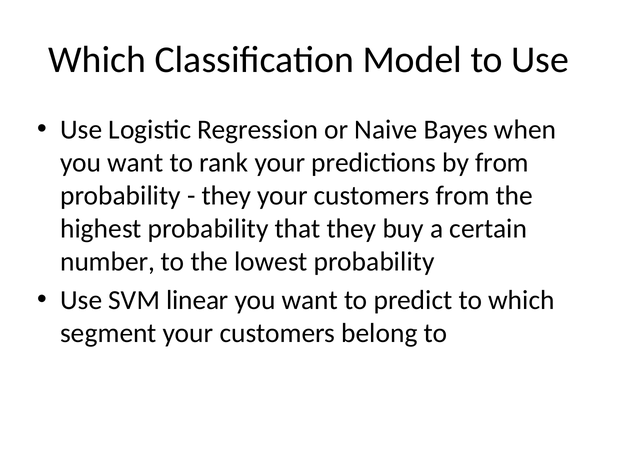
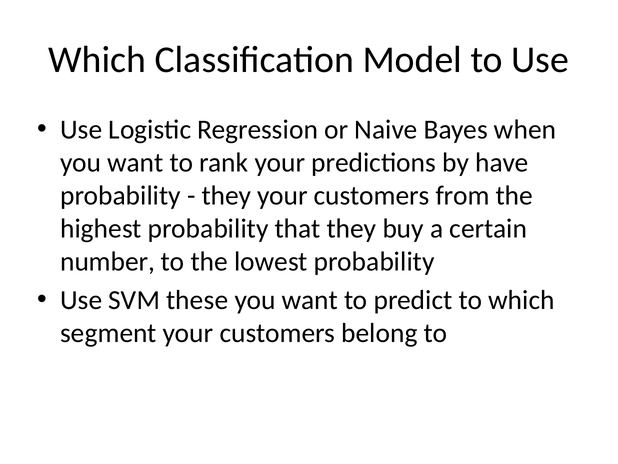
by from: from -> have
linear: linear -> these
